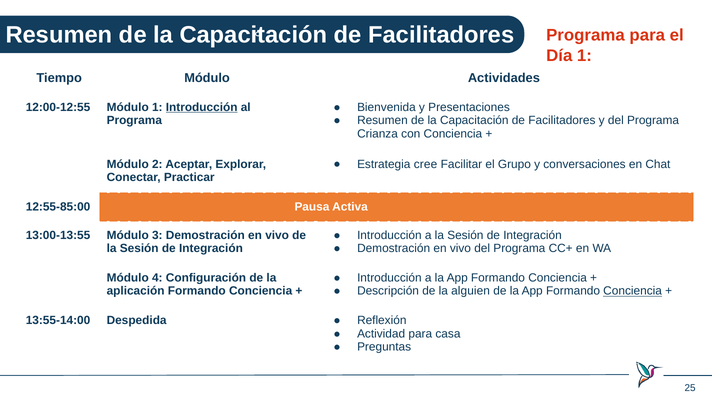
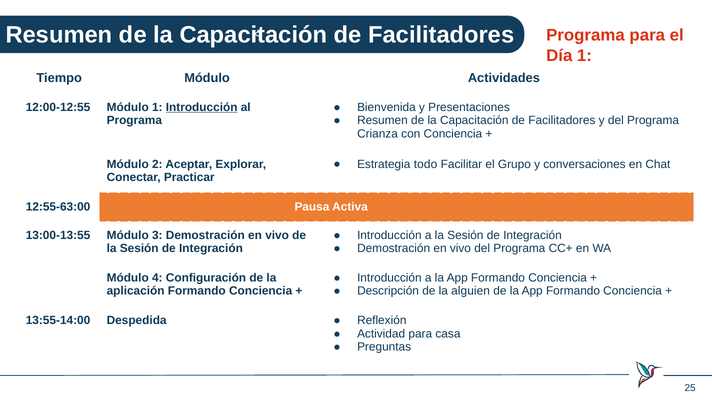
cree: cree -> todo
12:55-85:00: 12:55-85:00 -> 12:55-63:00
Conciencia at (633, 291) underline: present -> none
